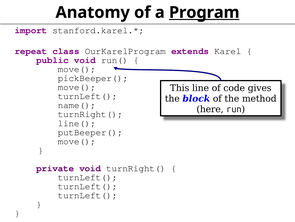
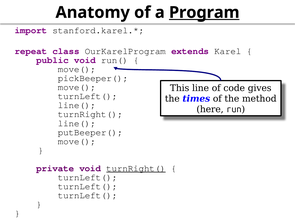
block: block -> times
name( at (77, 105): name( -> line(
turnRight( at (136, 168) underline: none -> present
